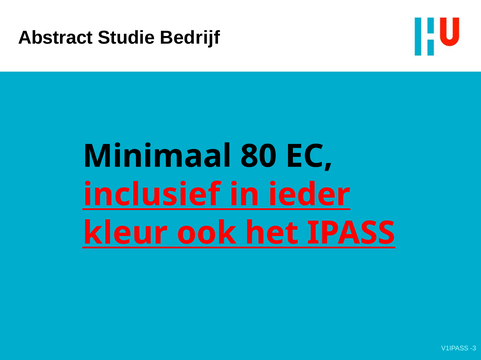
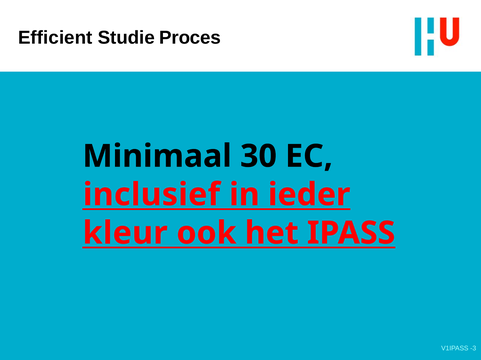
Abstract: Abstract -> Efficient
Bedrijf: Bedrijf -> Proces
80: 80 -> 30
